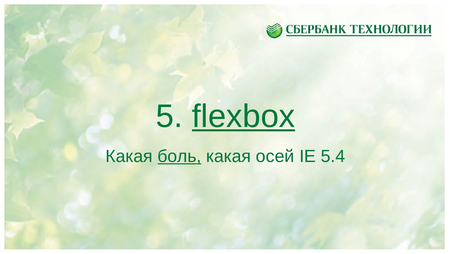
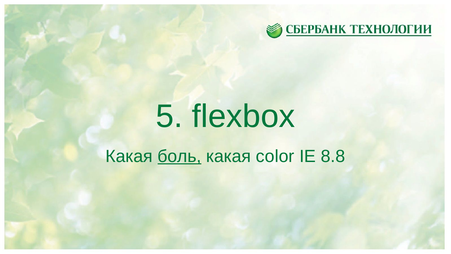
flexbox underline: present -> none
осей: осей -> color
5.4: 5.4 -> 8.8
